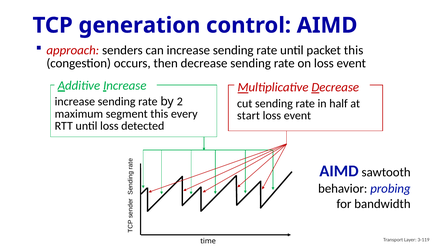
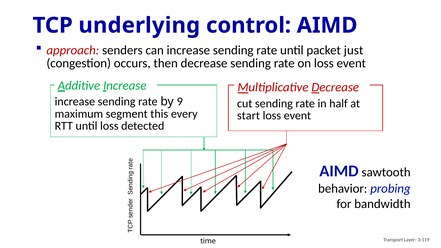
generation: generation -> underlying
packet this: this -> just
2: 2 -> 9
